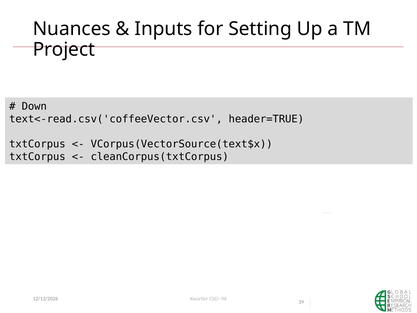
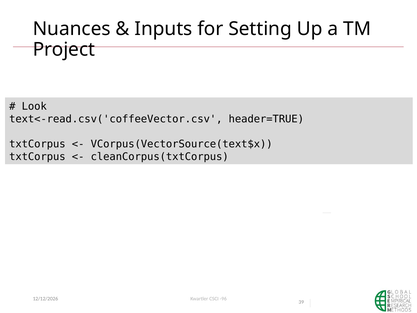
Down: Down -> Look
